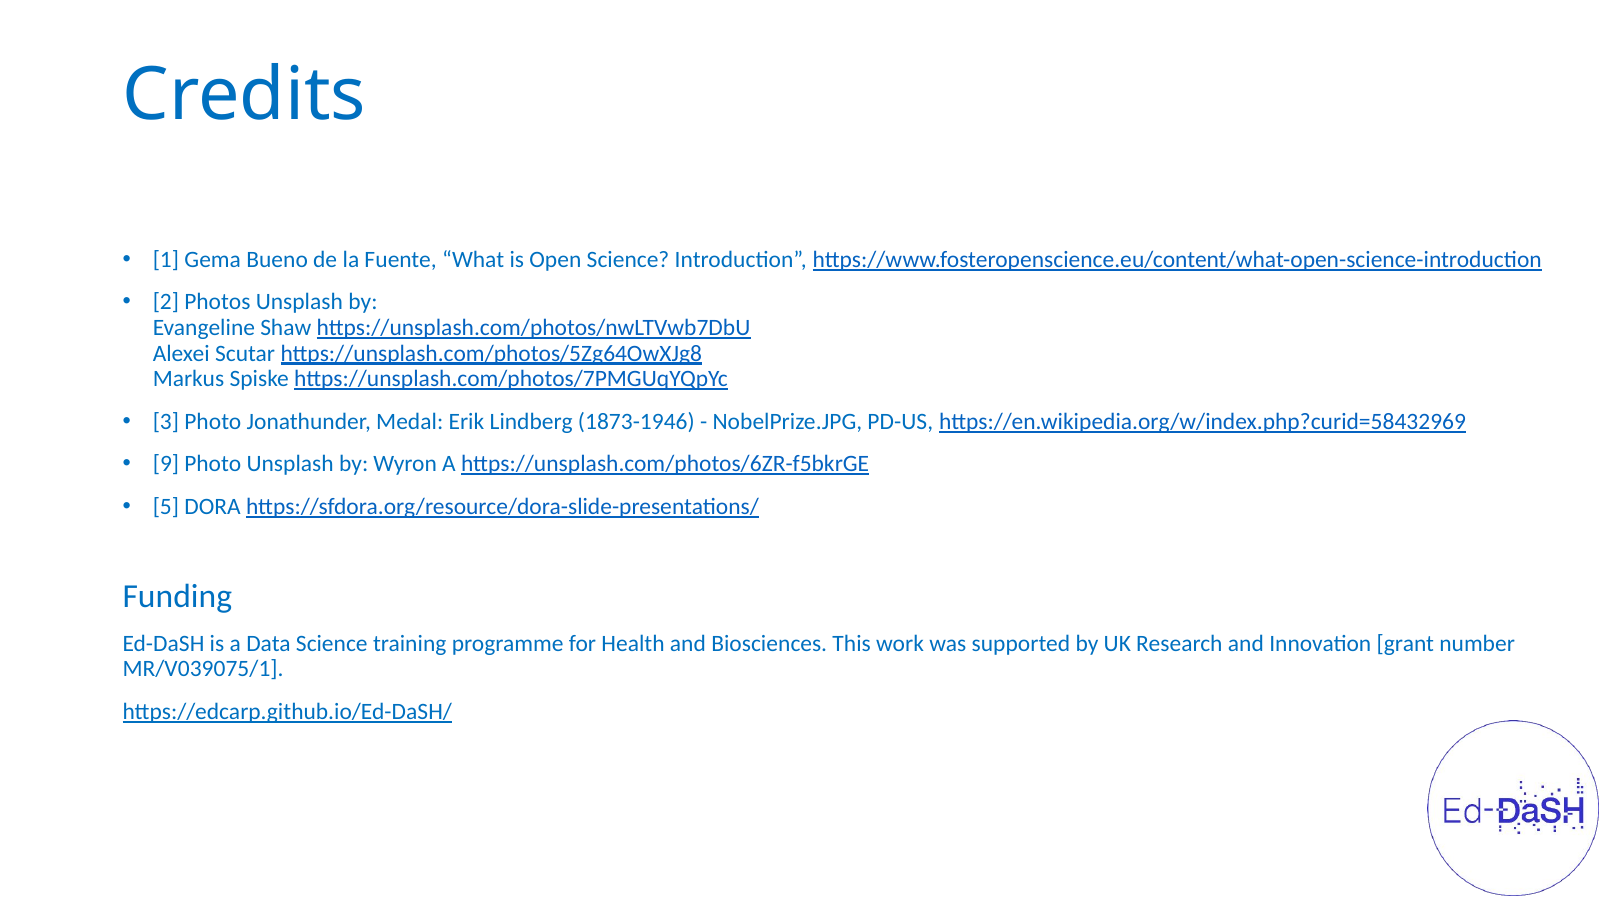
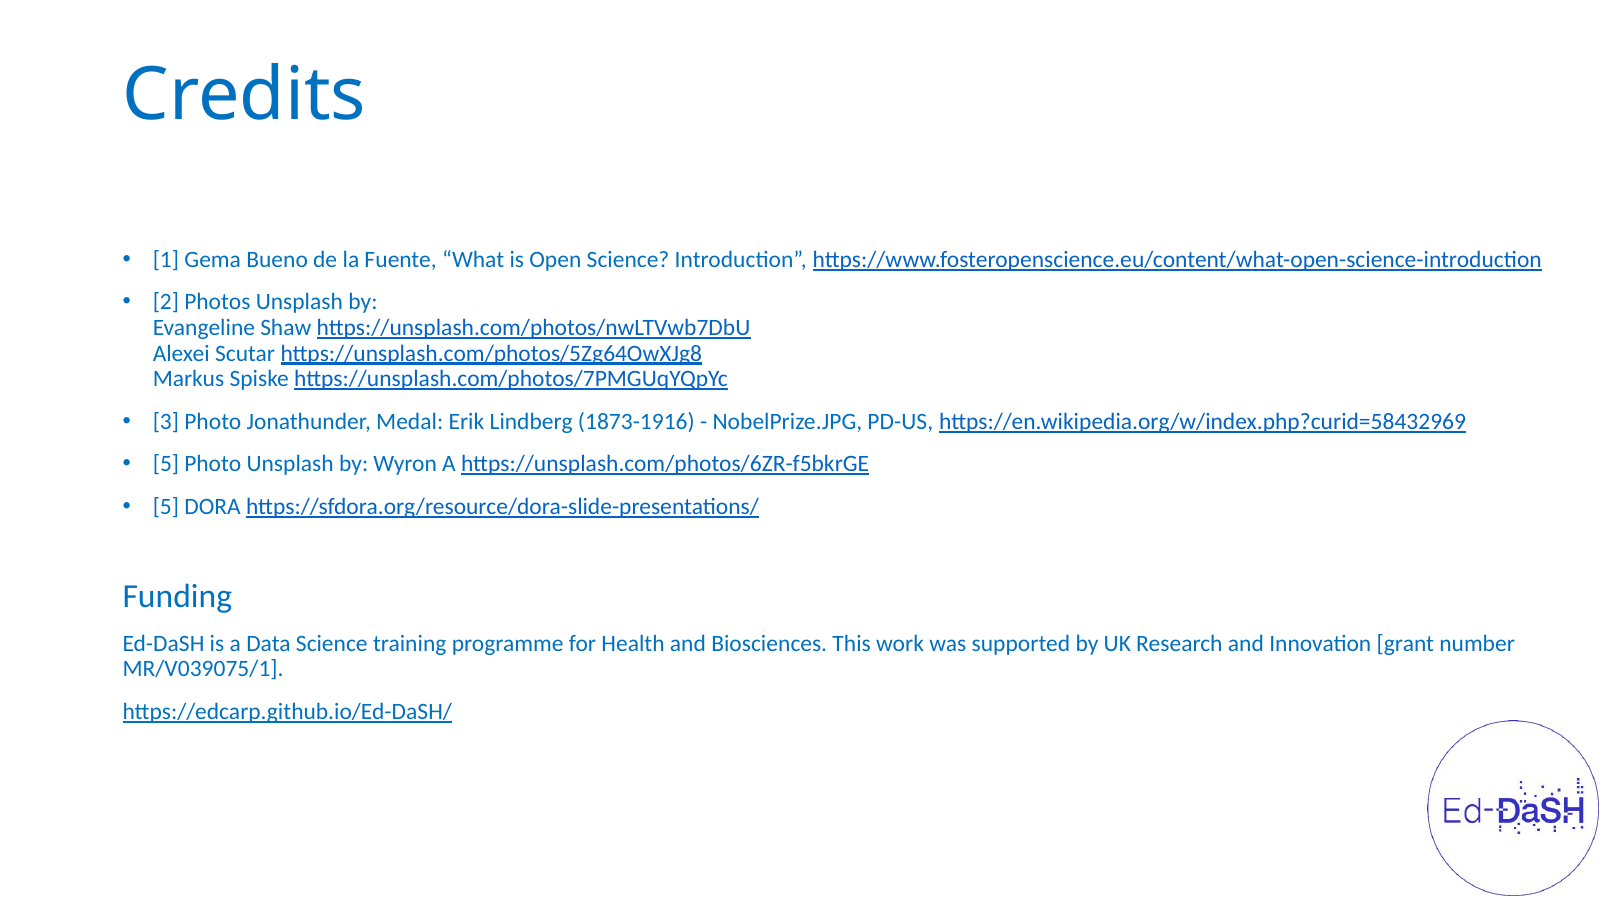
1873-1946: 1873-1946 -> 1873-1916
9 at (166, 464): 9 -> 5
